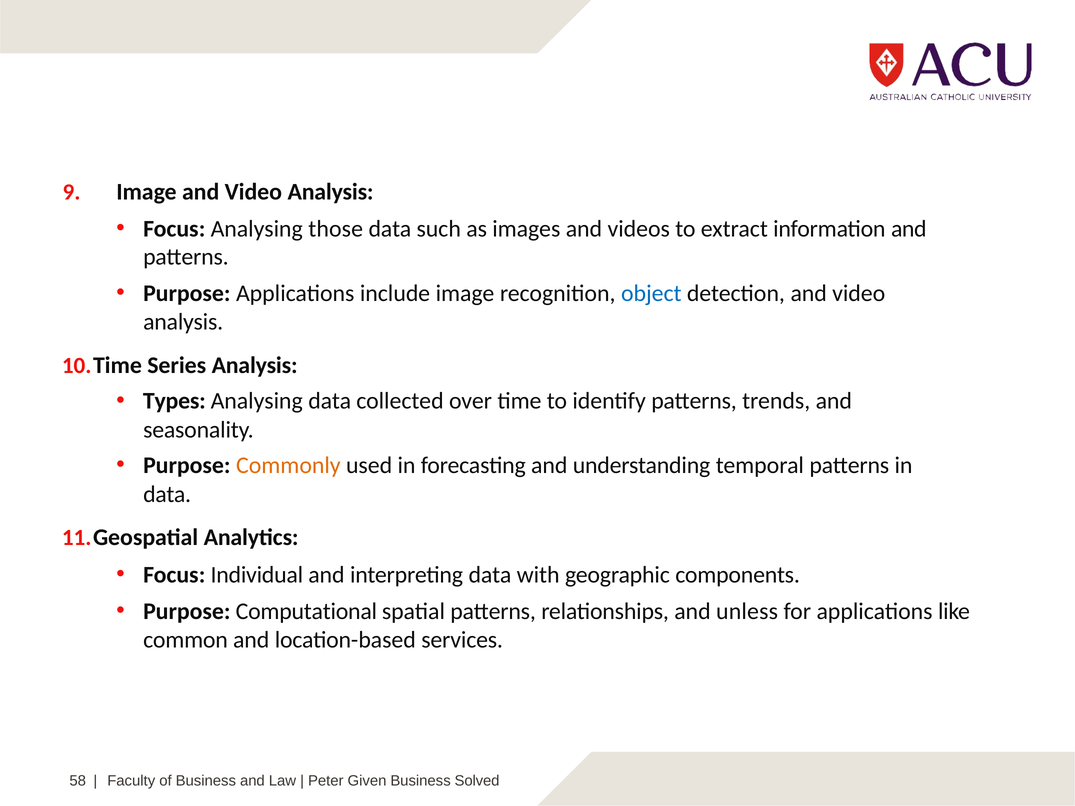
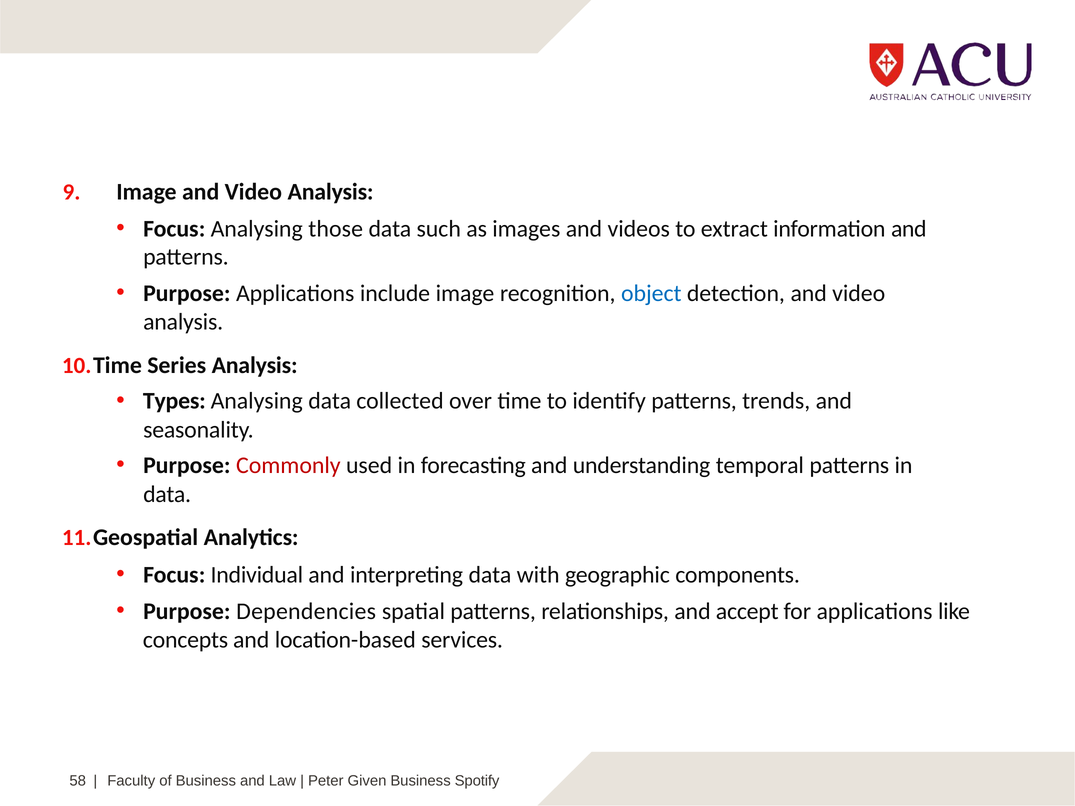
Commonly colour: orange -> red
Computational: Computational -> Dependencies
unless: unless -> accept
common: common -> concepts
Solved: Solved -> Spotify
